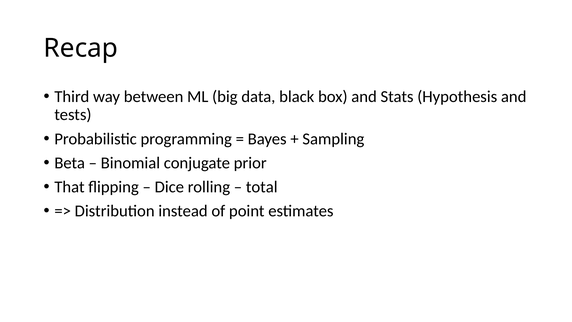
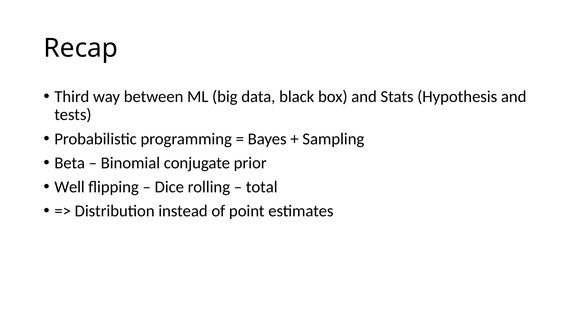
That: That -> Well
